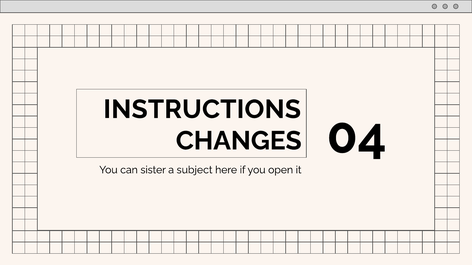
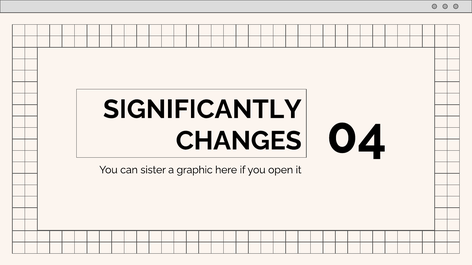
INSTRUCTIONS: INSTRUCTIONS -> SIGNIFICANTLY
subject: subject -> graphic
